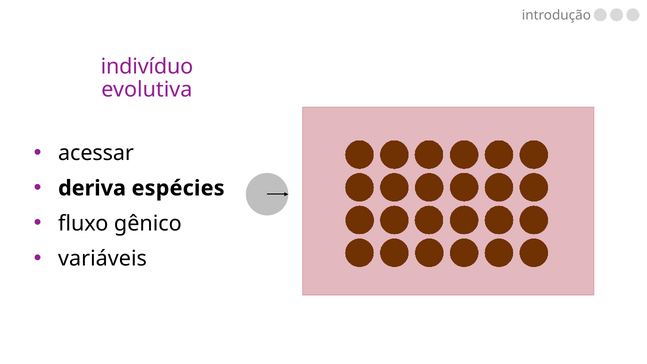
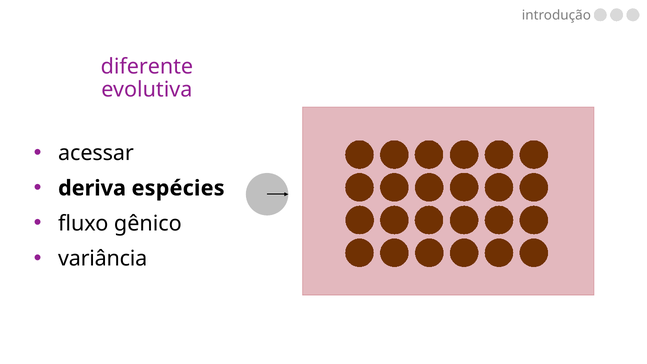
indivíduo: indivíduo -> diferente
variáveis: variáveis -> variância
